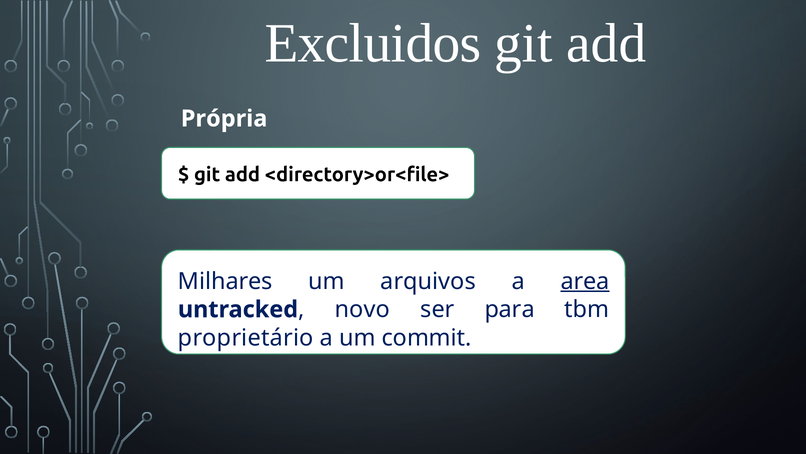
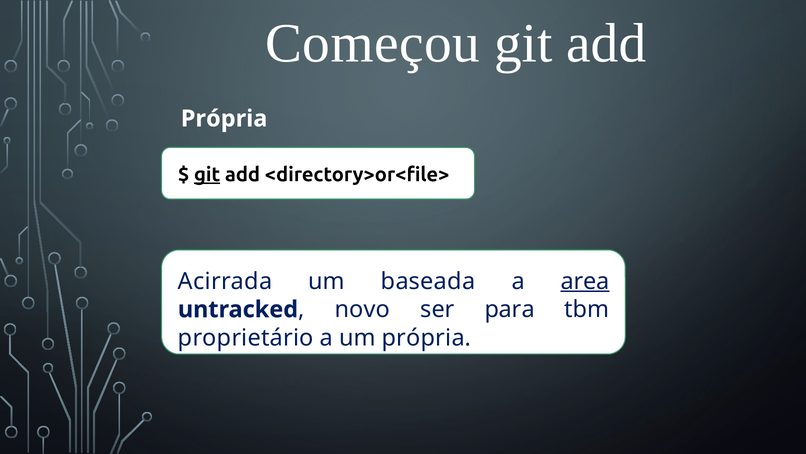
Excluidos: Excluidos -> Começou
git at (207, 174) underline: none -> present
Milhares: Milhares -> Acirrada
arquivos: arquivos -> baseada
um commit: commit -> própria
